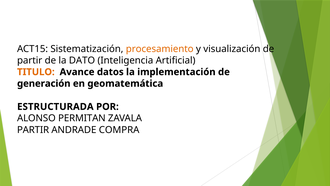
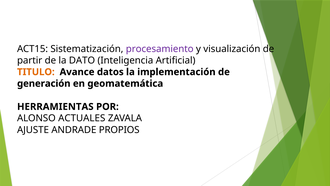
procesamiento colour: orange -> purple
ESTRUCTURADA: ESTRUCTURADA -> HERRAMIENTAS
PERMITAN: PERMITAN -> ACTUALES
PARTIR at (33, 130): PARTIR -> AJUSTE
COMPRA: COMPRA -> PROPIOS
